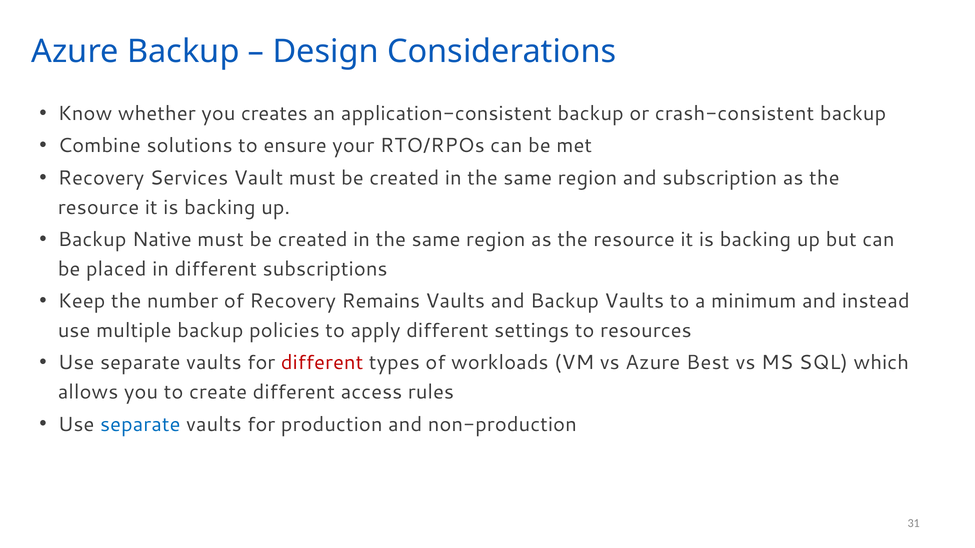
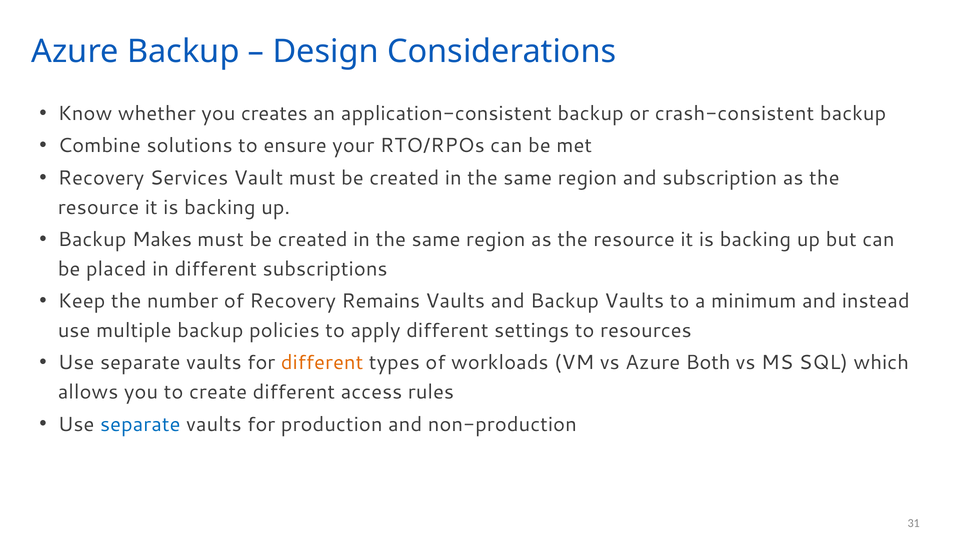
Native: Native -> Makes
different at (322, 363) colour: red -> orange
Best: Best -> Both
